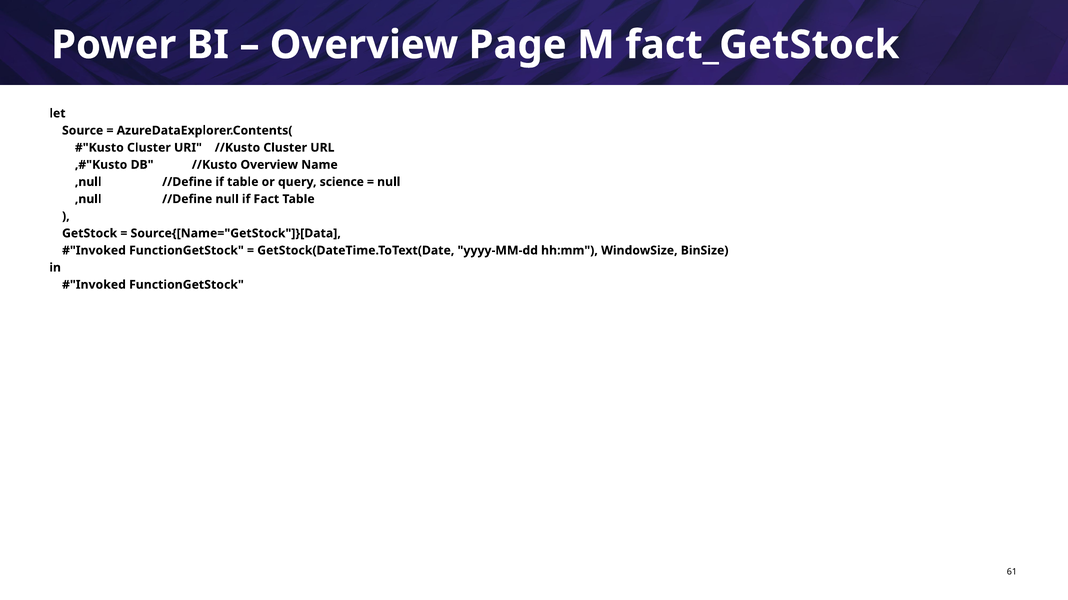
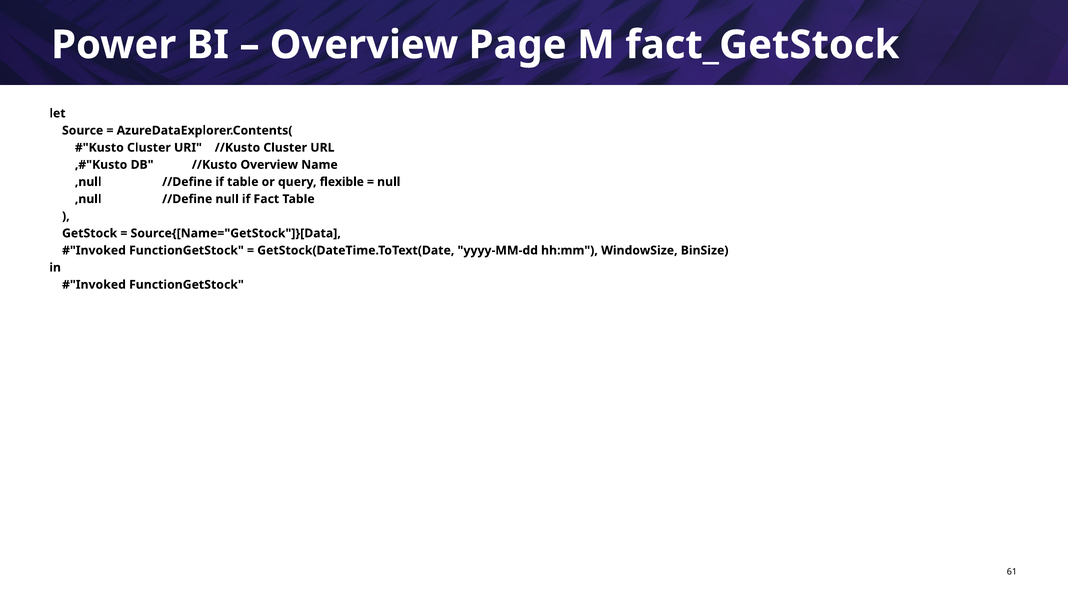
science: science -> flexible
